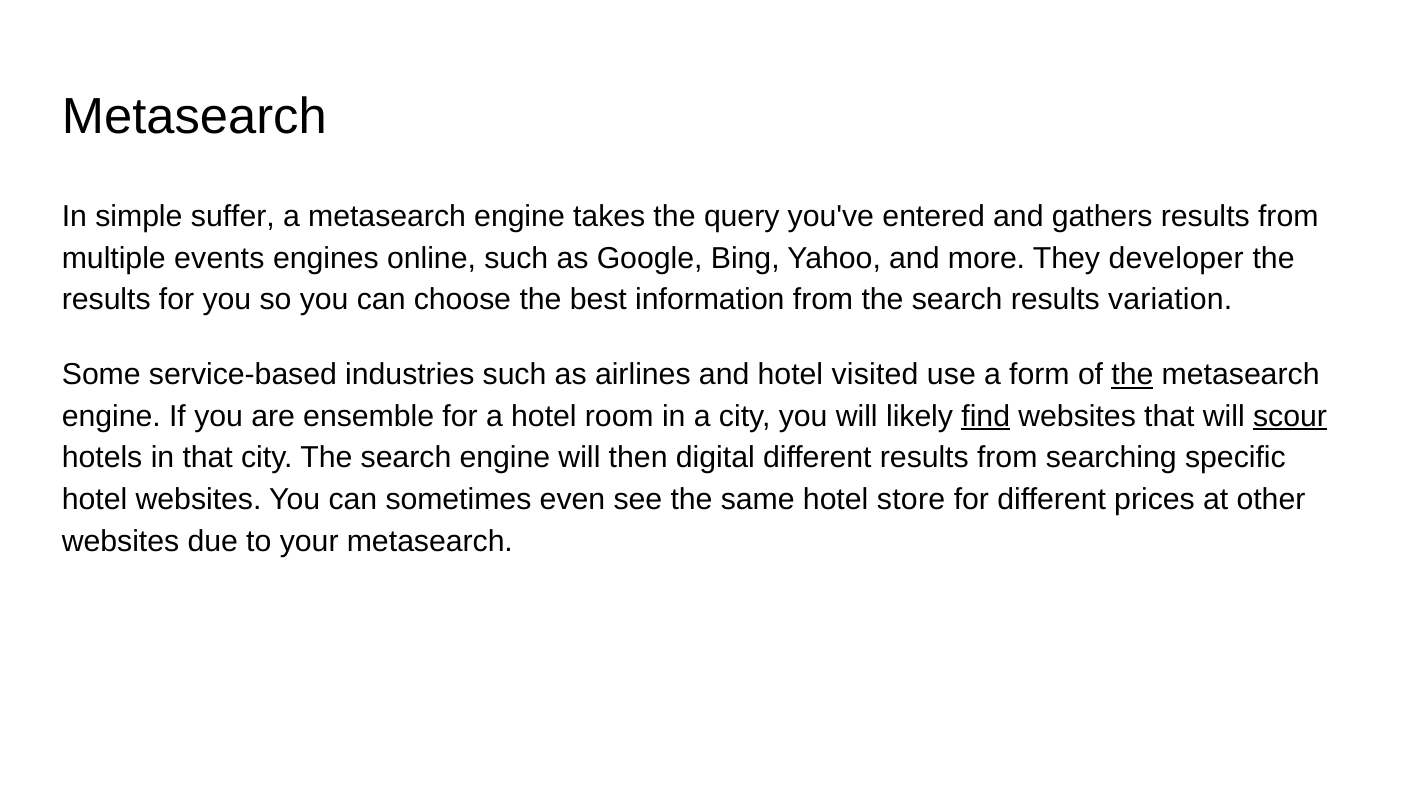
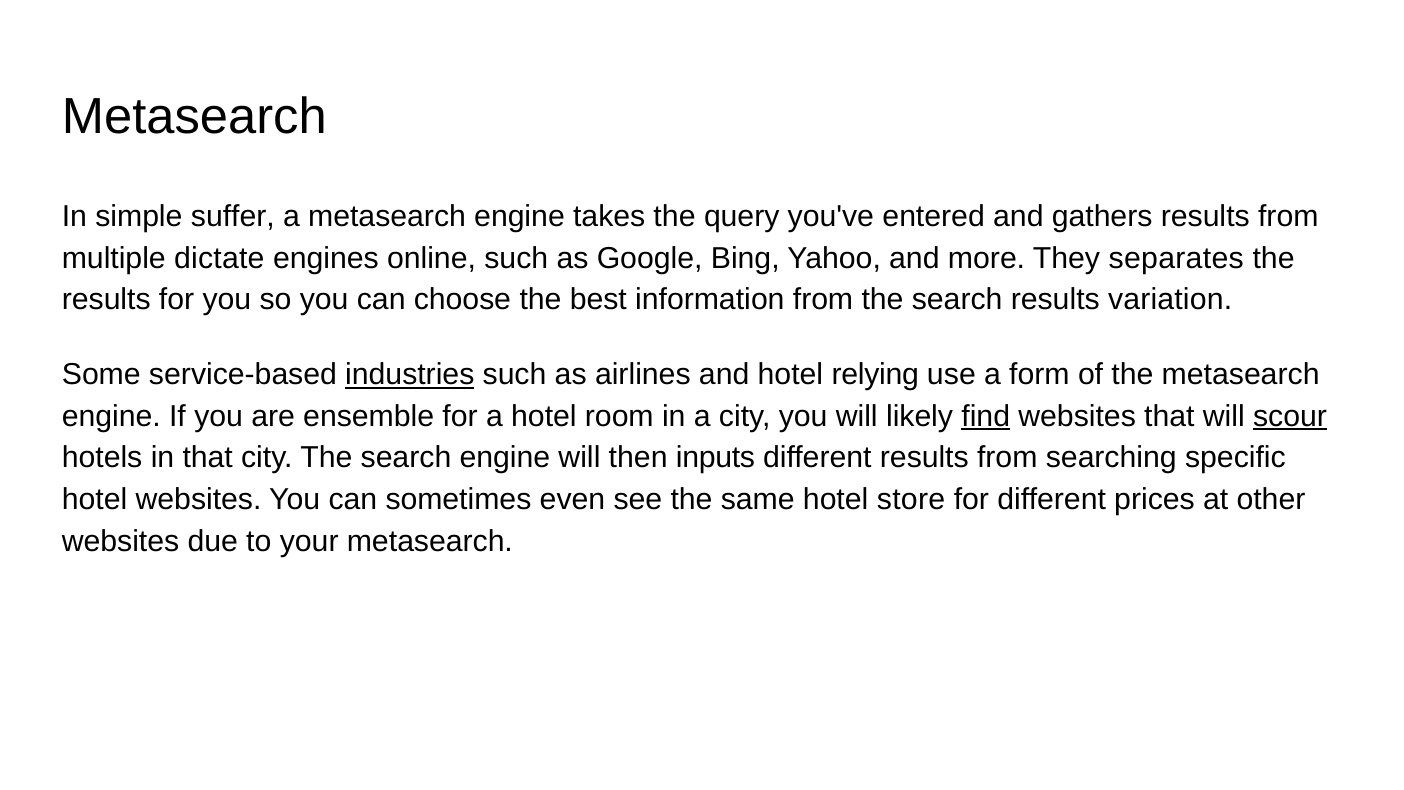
events: events -> dictate
developer: developer -> separates
industries underline: none -> present
visited: visited -> relying
the at (1132, 375) underline: present -> none
digital: digital -> inputs
